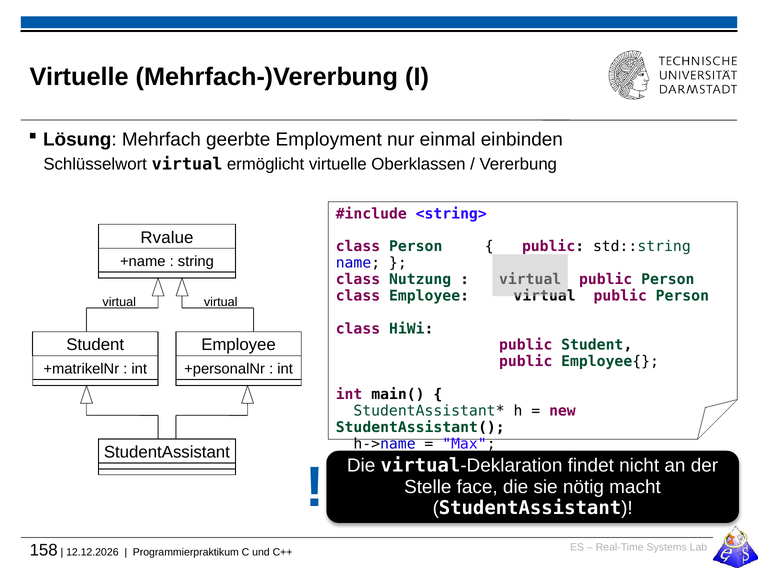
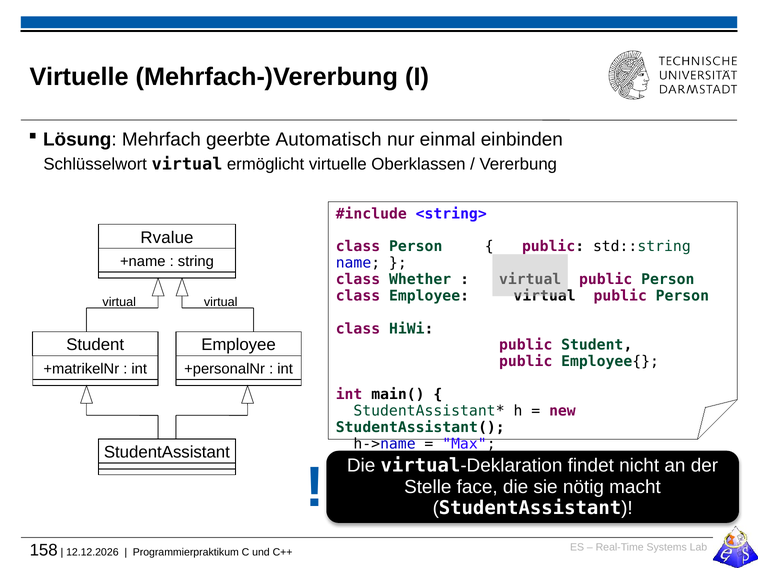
Employment: Employment -> Automatisch
Nutzung: Nutzung -> Whether
